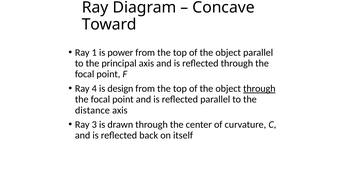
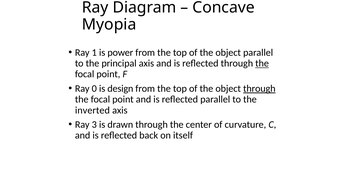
Toward: Toward -> Myopia
the at (262, 63) underline: none -> present
4: 4 -> 0
distance: distance -> inverted
